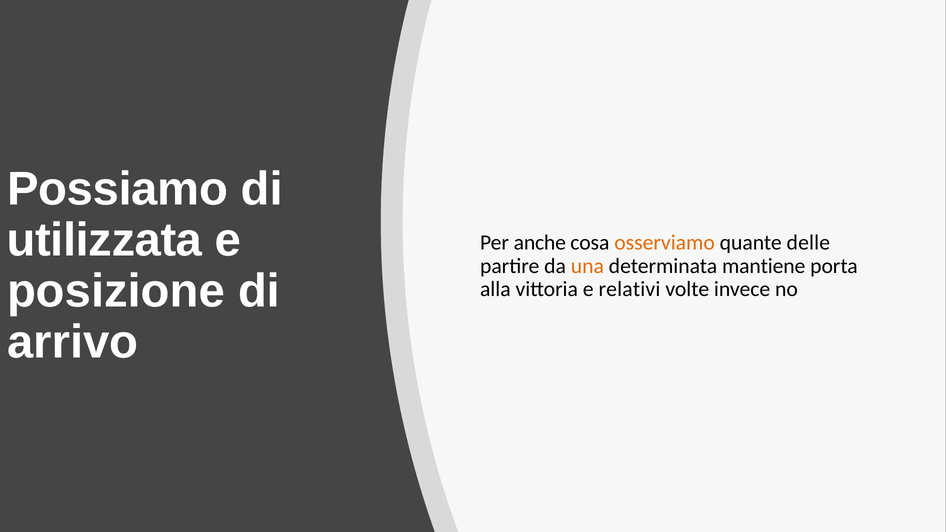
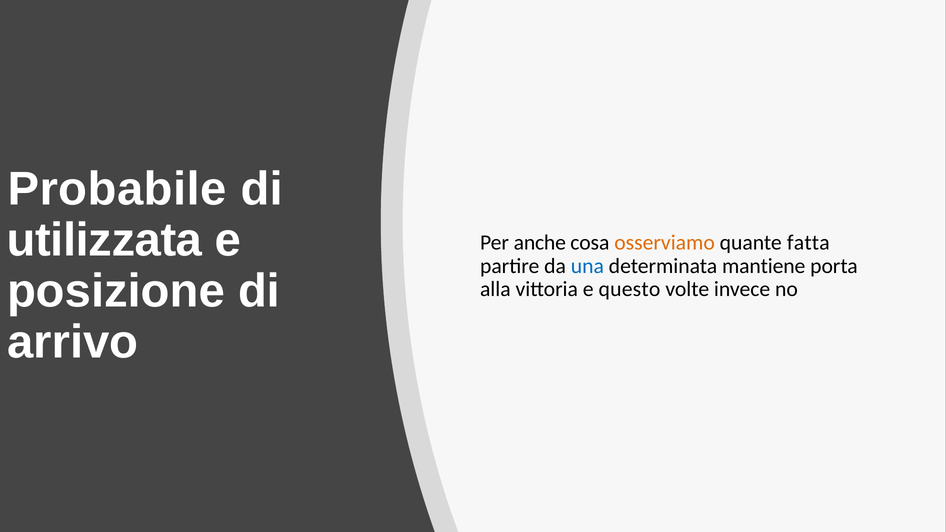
Possiamo: Possiamo -> Probabile
delle: delle -> fatta
una colour: orange -> blue
relativi: relativi -> questo
